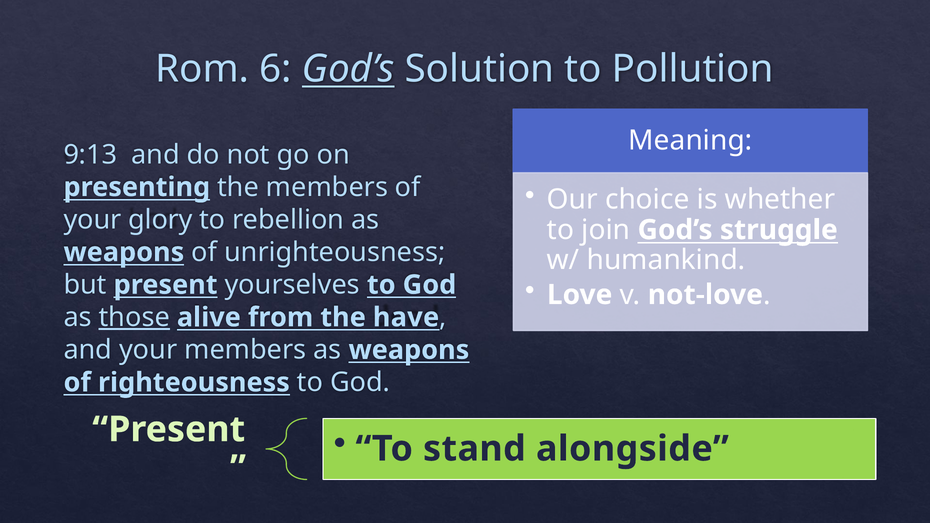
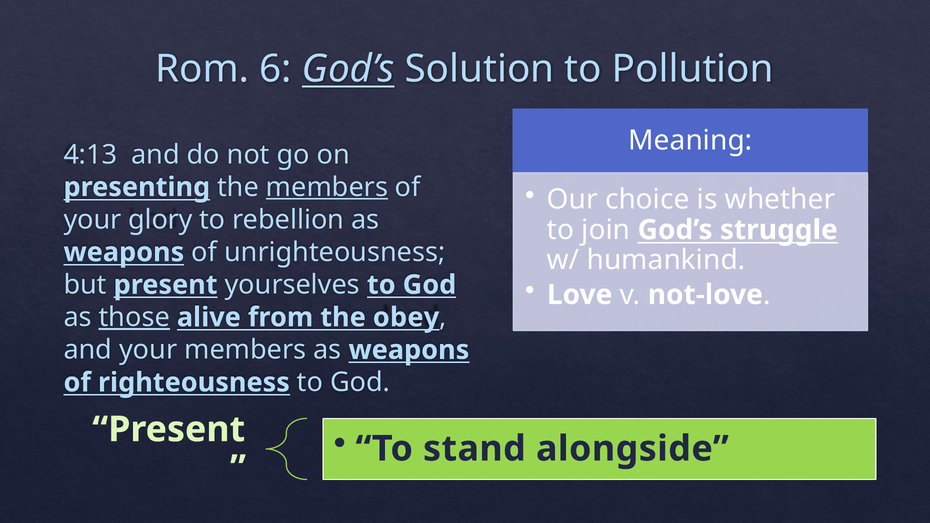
9:13: 9:13 -> 4:13
members at (327, 187) underline: none -> present
have: have -> obey
